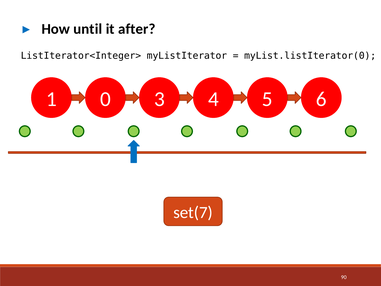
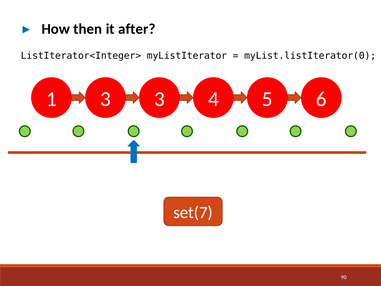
until: until -> then
1 0: 0 -> 3
